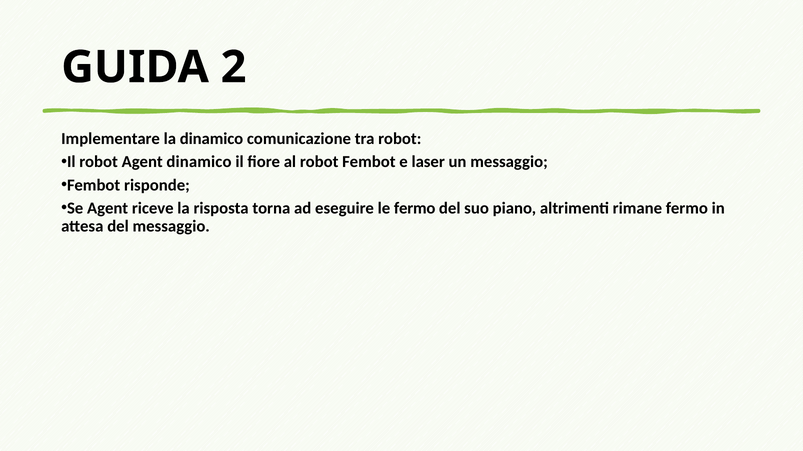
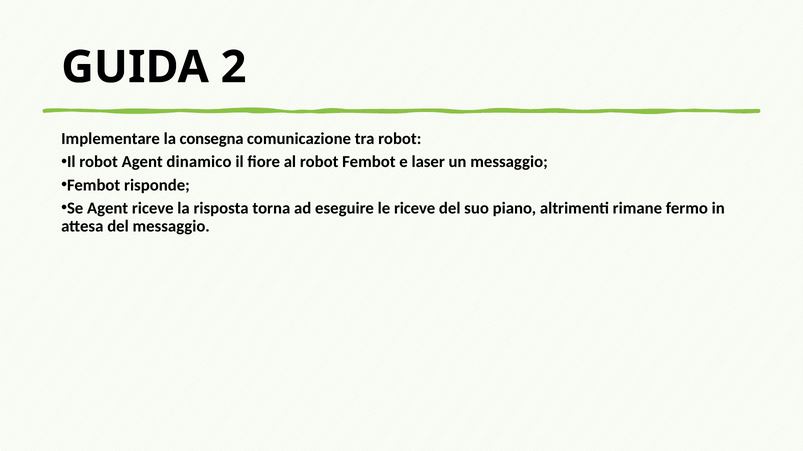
la dinamico: dinamico -> consegna
le fermo: fermo -> riceve
